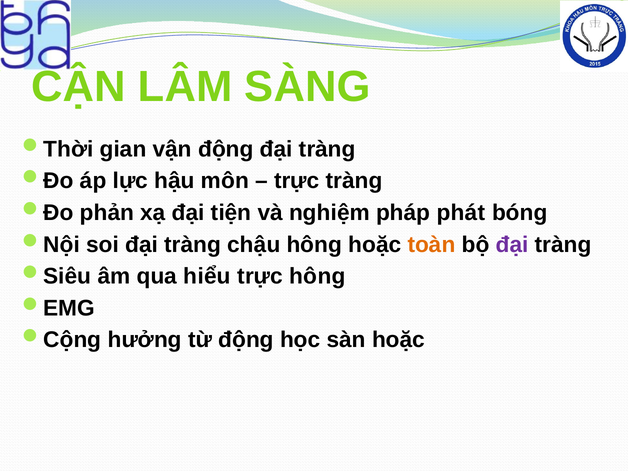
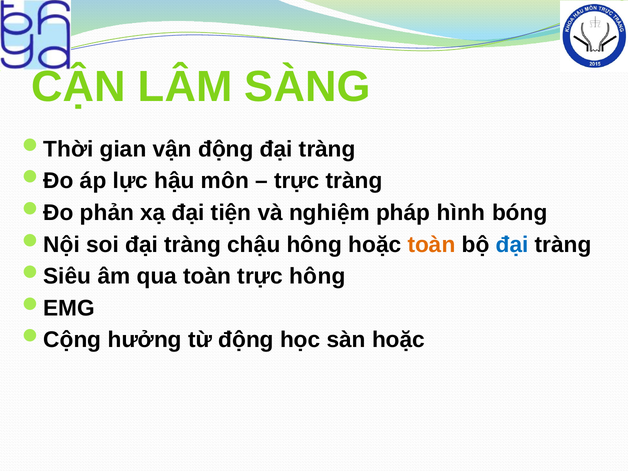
phát: phát -> hình
đại at (512, 245) colour: purple -> blue
qua hiểu: hiểu -> toàn
